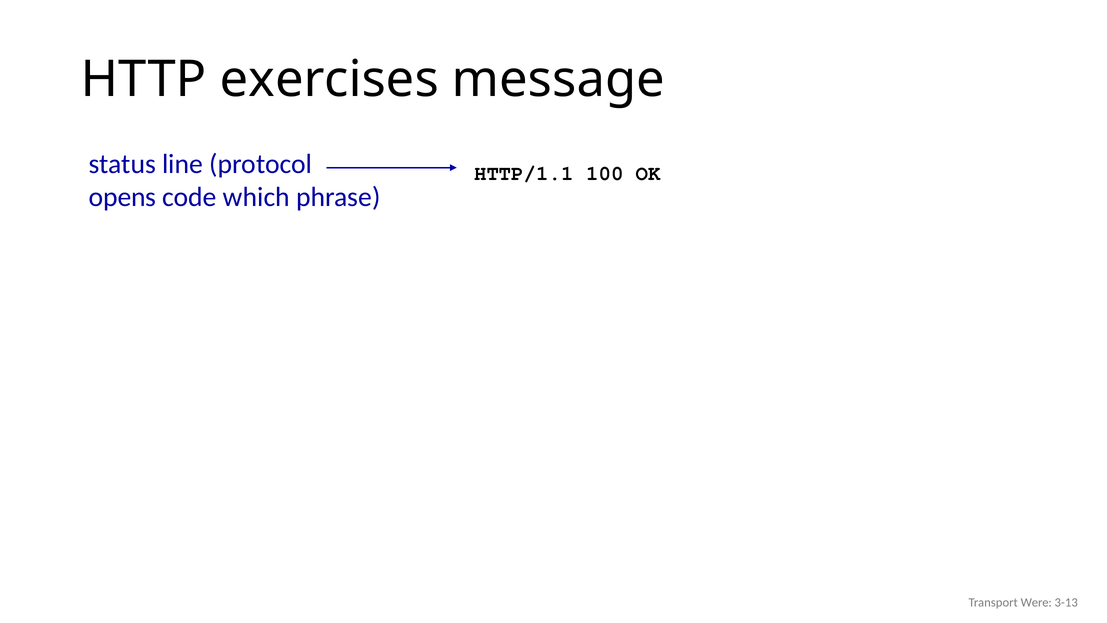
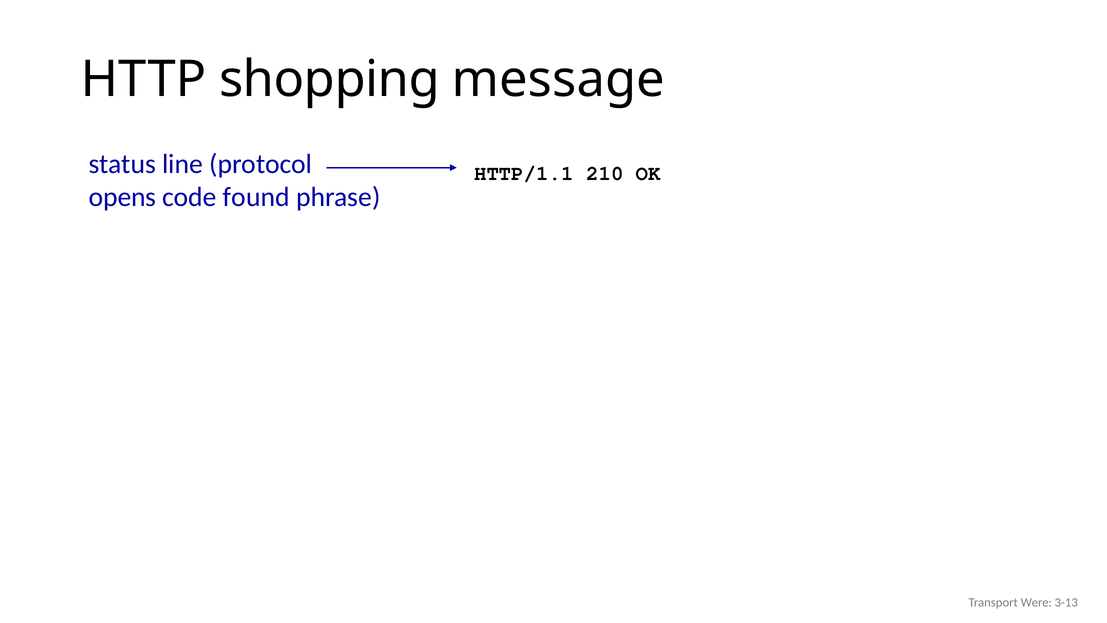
HTTP exercises: exercises -> shopping
100: 100 -> 210
which: which -> found
